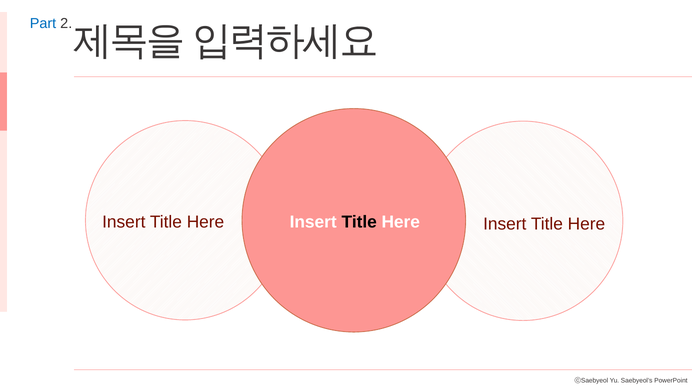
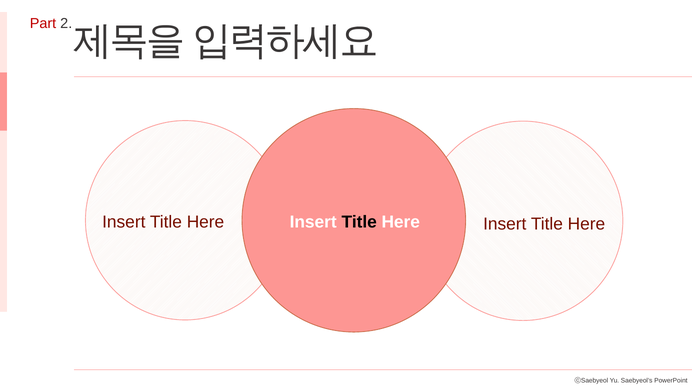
Part colour: blue -> red
